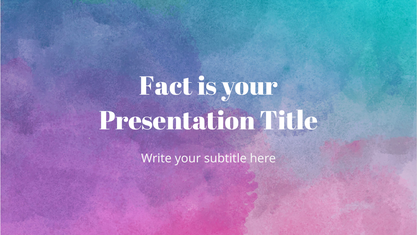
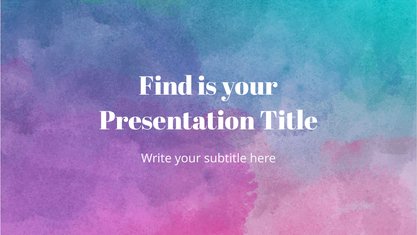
Fact: Fact -> Find
